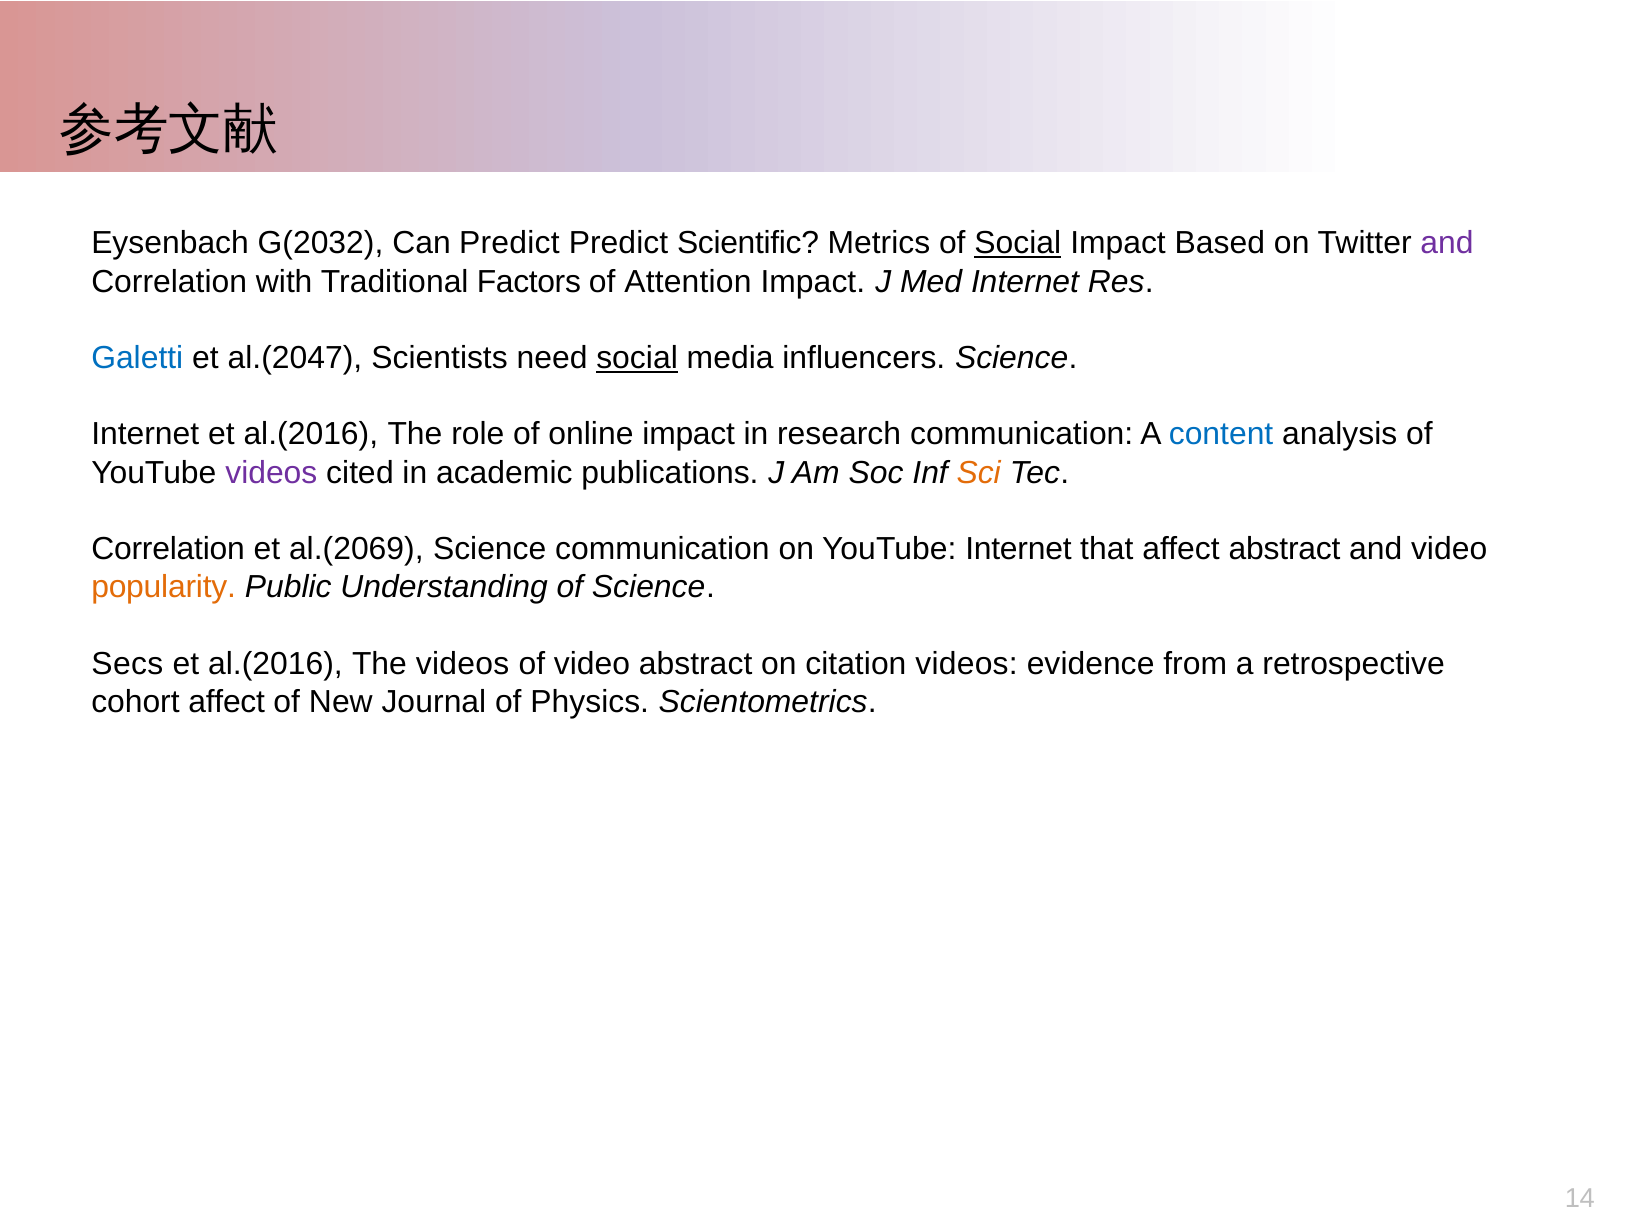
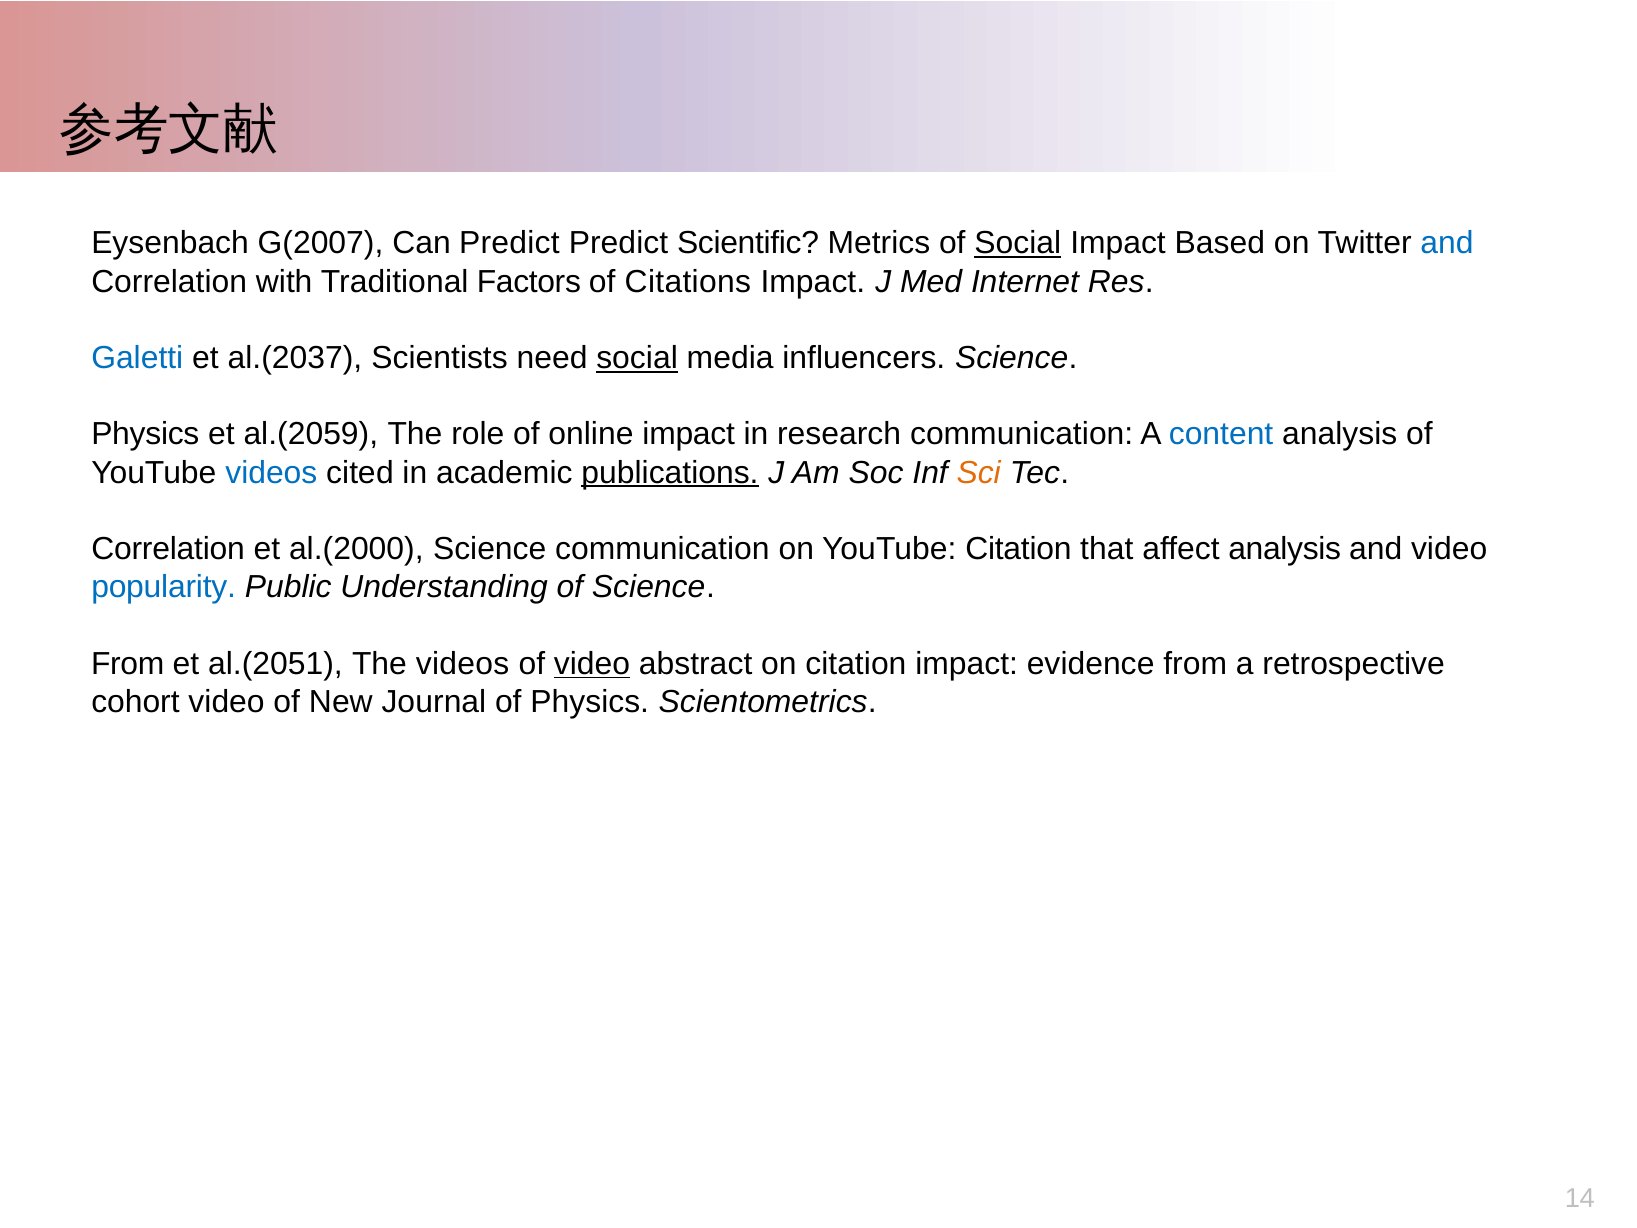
G(2032: G(2032 -> G(2007
and at (1447, 243) colour: purple -> blue
Attention: Attention -> Citations
al.(2047: al.(2047 -> al.(2037
Internet at (145, 434): Internet -> Physics
al.(2016 at (311, 434): al.(2016 -> al.(2059
videos at (271, 473) colour: purple -> blue
publications underline: none -> present
al.(2069: al.(2069 -> al.(2000
YouTube Internet: Internet -> Citation
affect abstract: abstract -> analysis
popularity colour: orange -> blue
Secs at (127, 664): Secs -> From
al.(2016 at (275, 664): al.(2016 -> al.(2051
video at (592, 664) underline: none -> present
citation videos: videos -> impact
cohort affect: affect -> video
